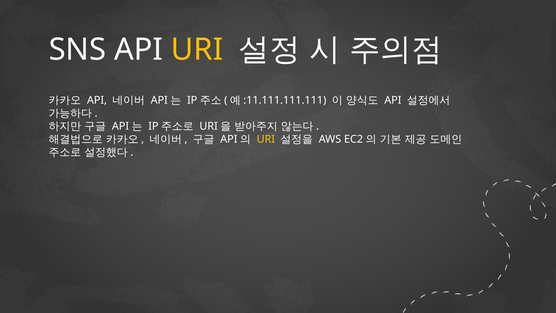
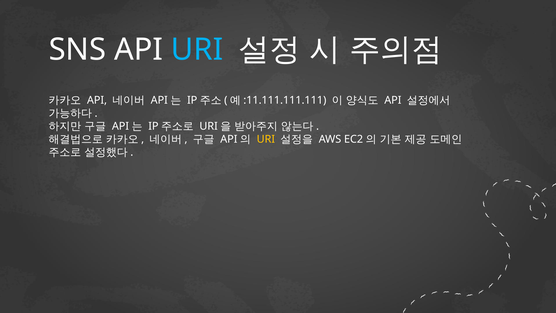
URI at (197, 50) colour: yellow -> light blue
